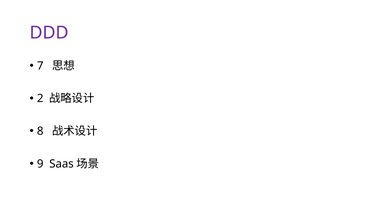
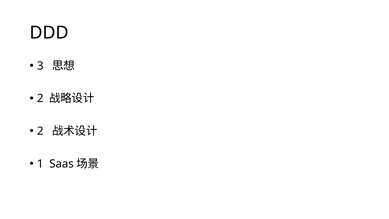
DDD colour: purple -> black
7: 7 -> 3
8 at (40, 131): 8 -> 2
9: 9 -> 1
